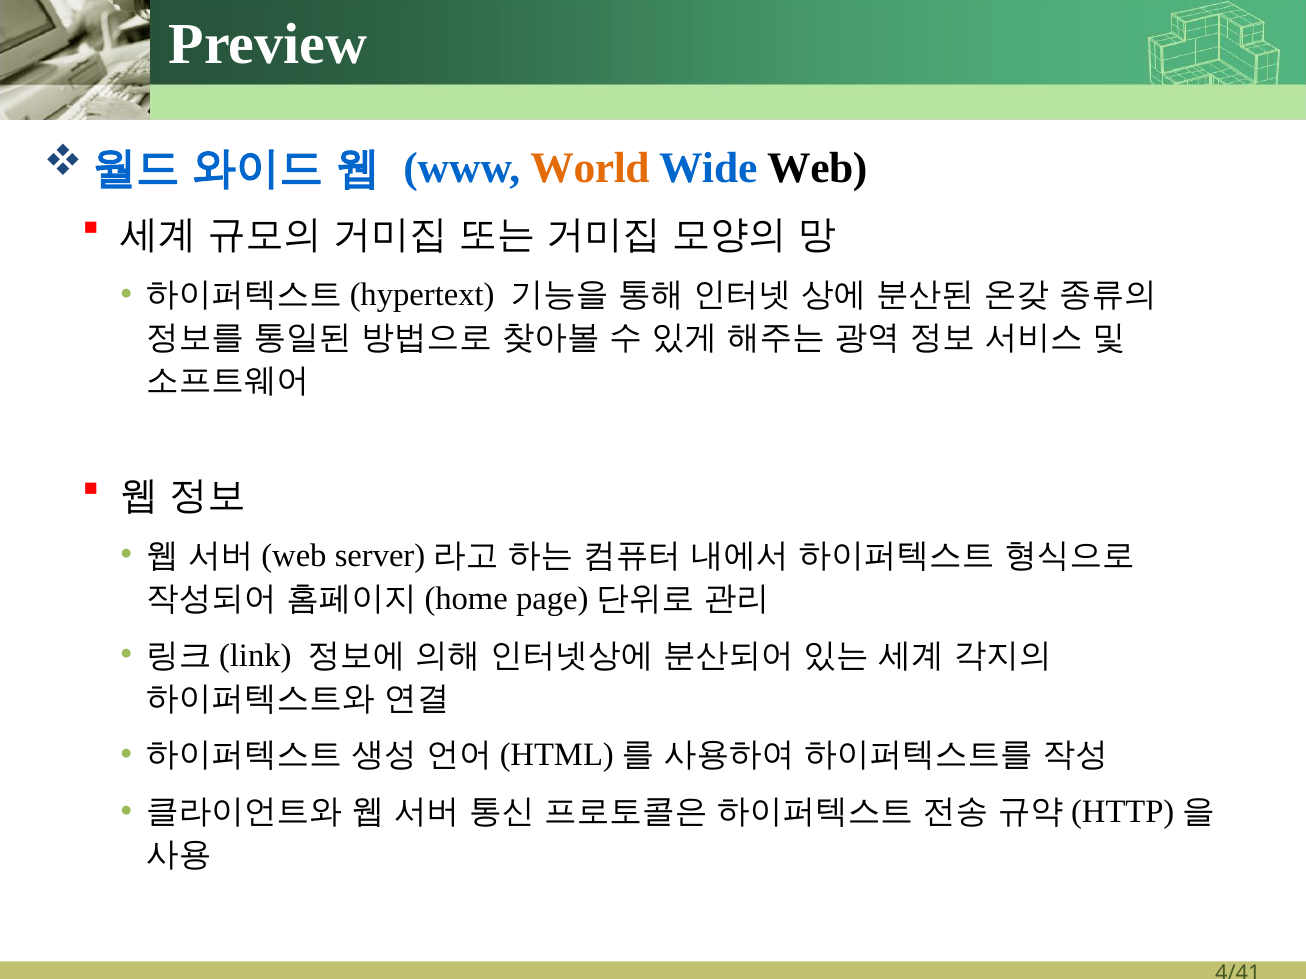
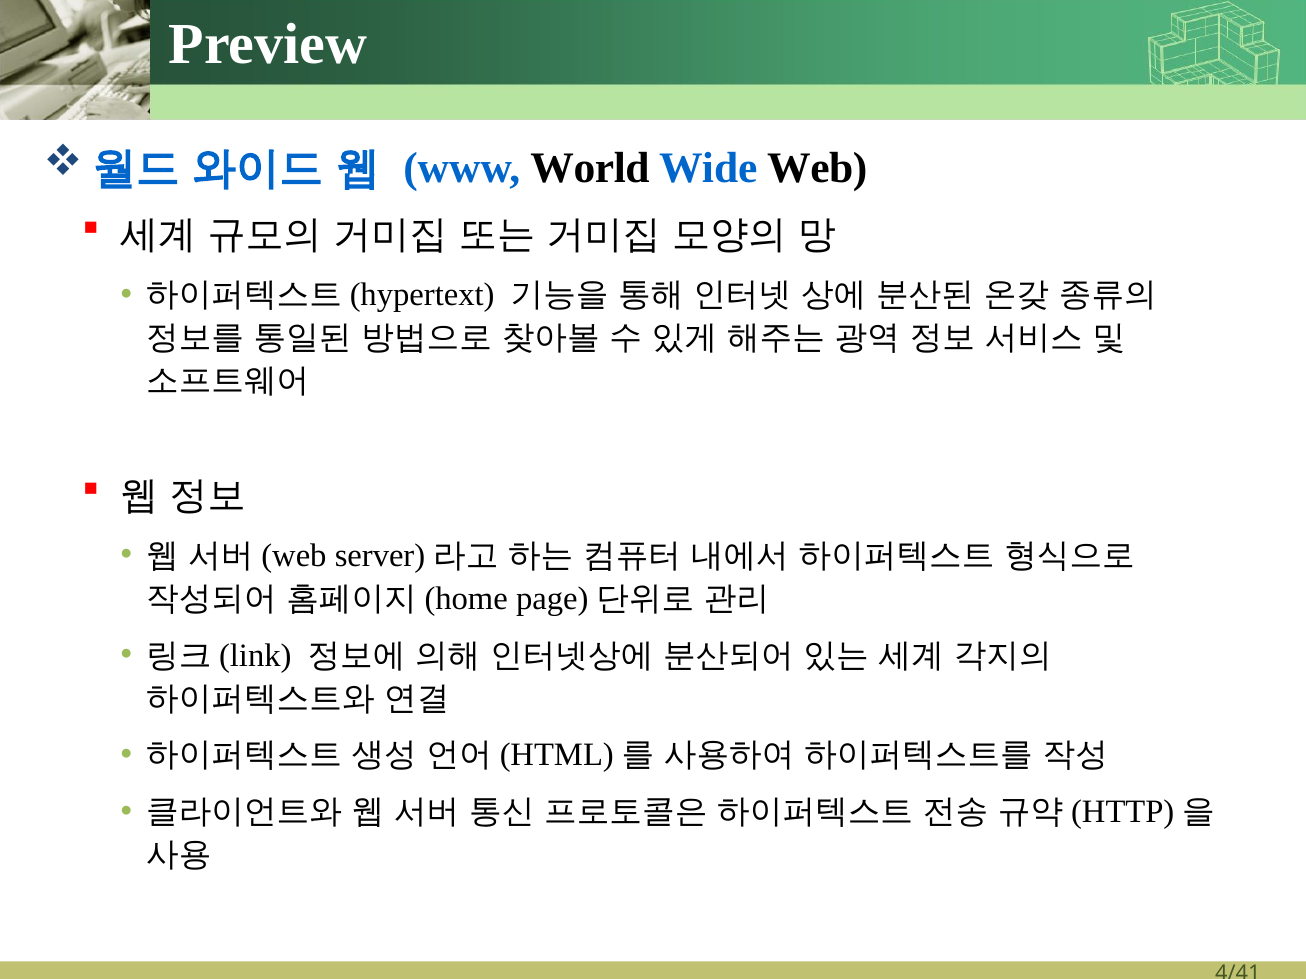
World colour: orange -> black
